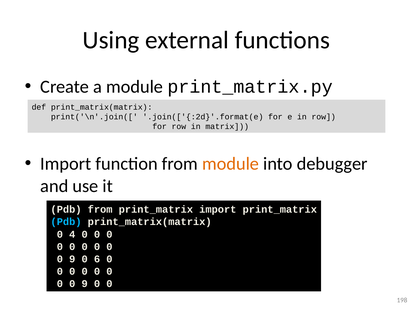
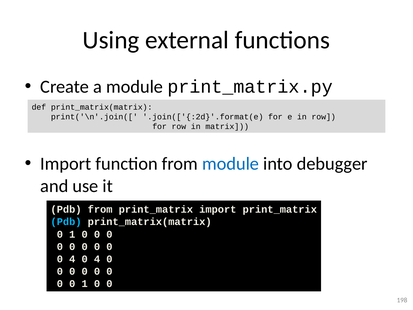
module at (231, 164) colour: orange -> blue
4 at (72, 234): 4 -> 1
9 at (72, 259): 9 -> 4
6 at (97, 259): 6 -> 4
9 at (85, 284): 9 -> 1
